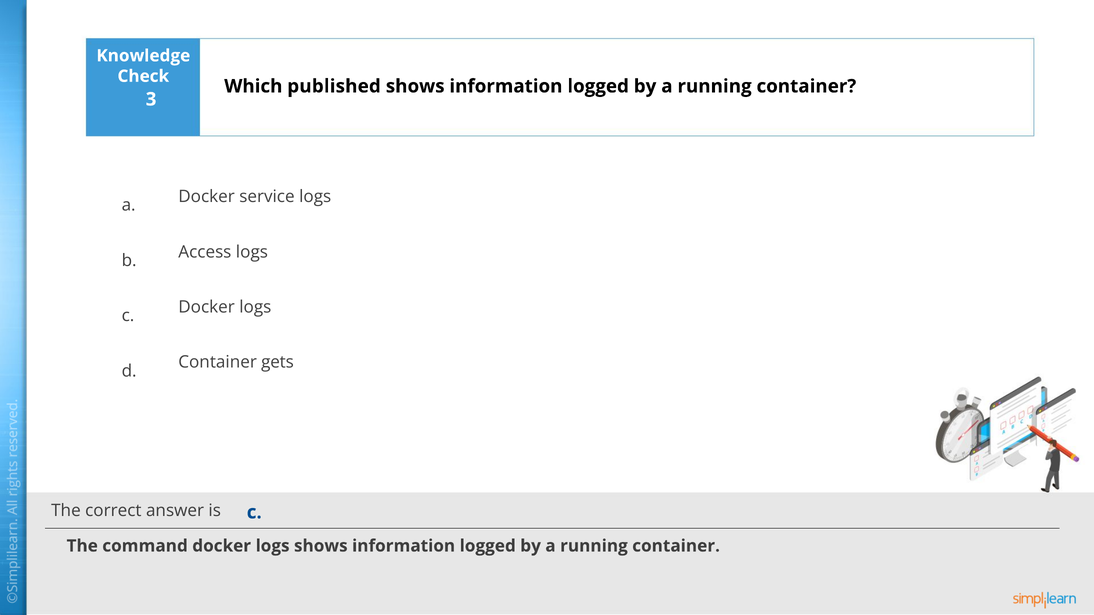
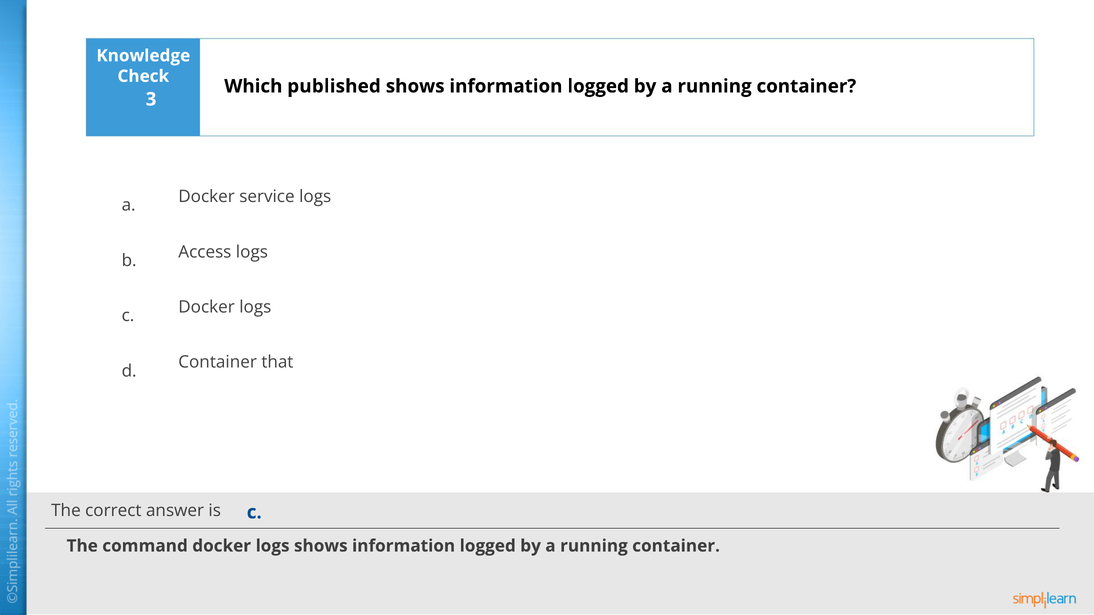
gets: gets -> that
